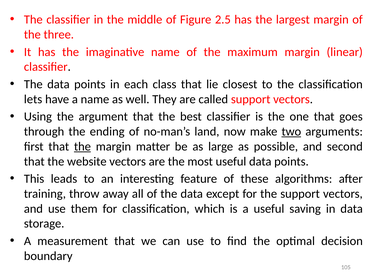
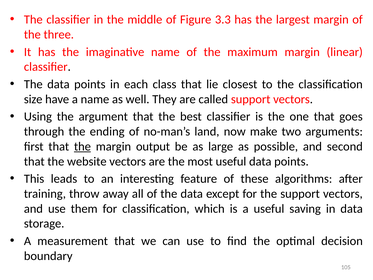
2.5: 2.5 -> 3.3
lets: lets -> size
two underline: present -> none
matter: matter -> output
